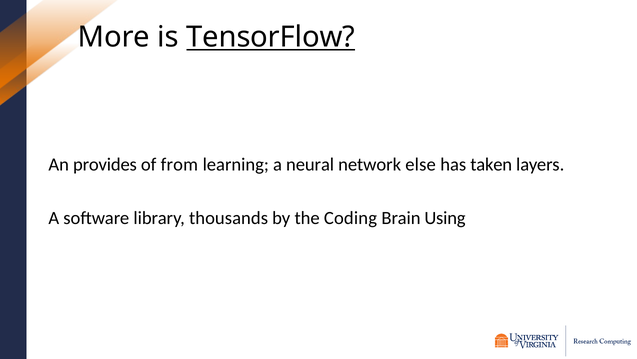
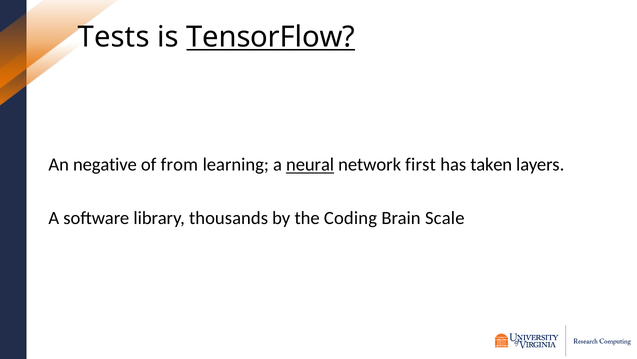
More: More -> Tests
provides: provides -> negative
neural underline: none -> present
else: else -> first
Using: Using -> Scale
